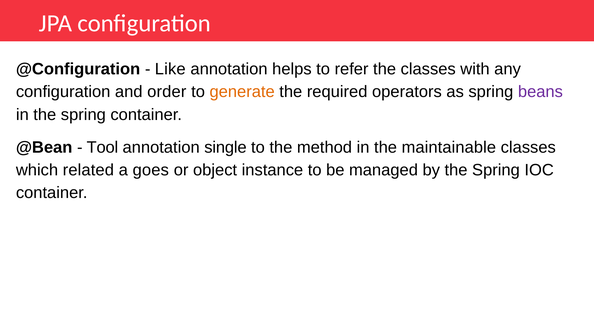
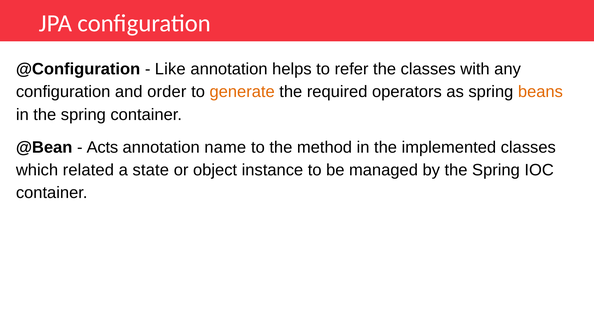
beans colour: purple -> orange
Tool: Tool -> Acts
single: single -> name
maintainable: maintainable -> implemented
goes: goes -> state
